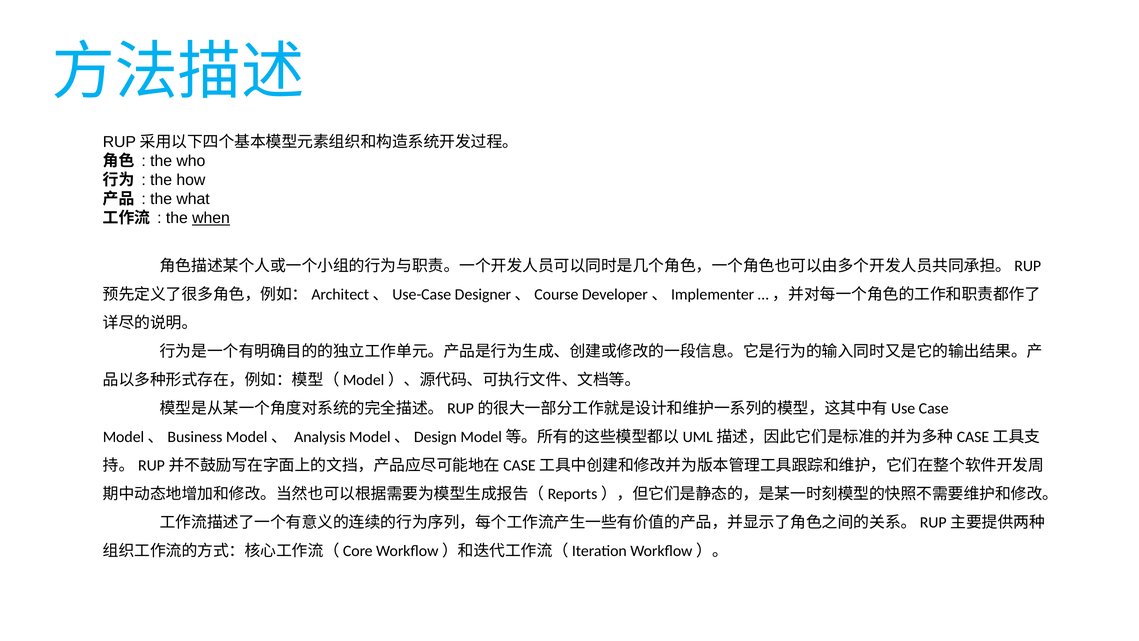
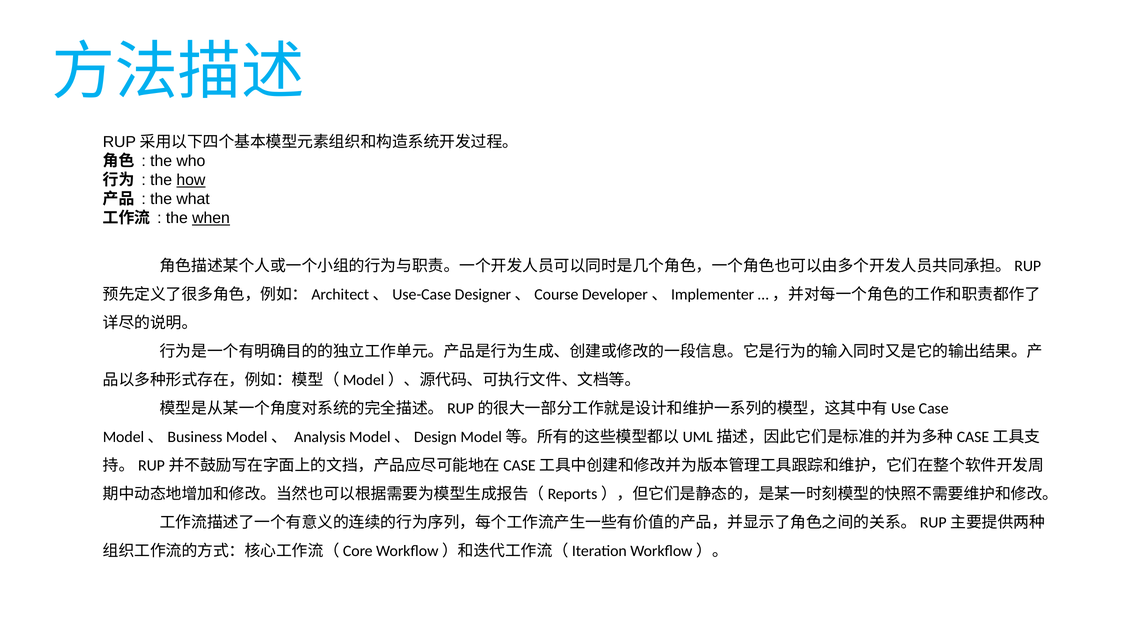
how underline: none -> present
